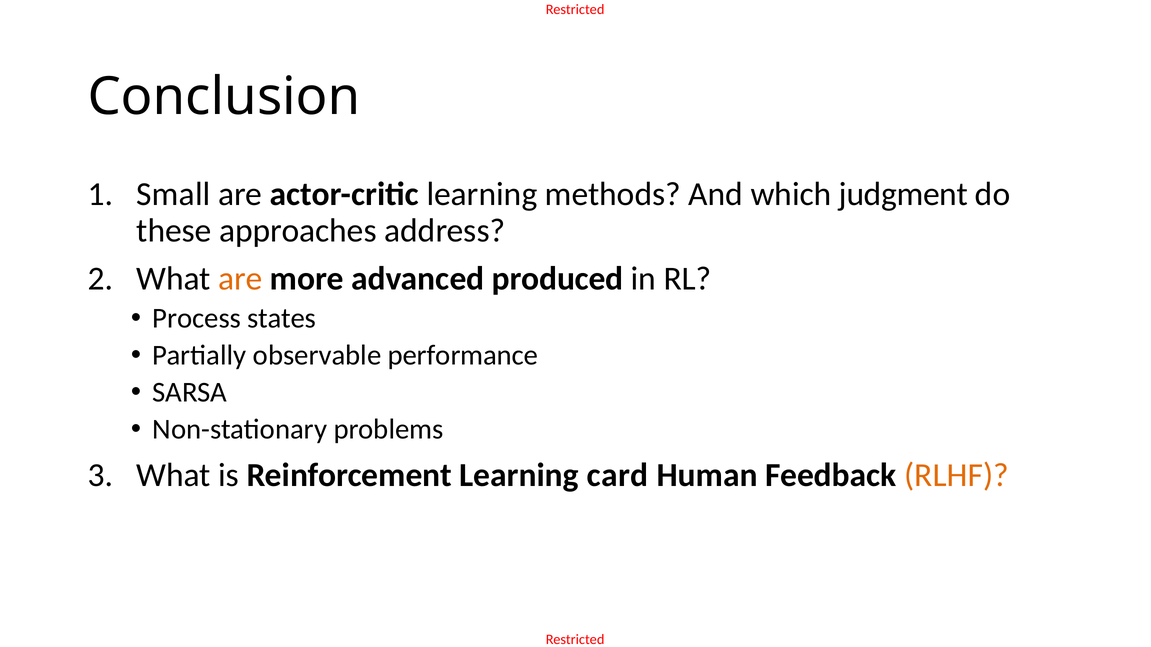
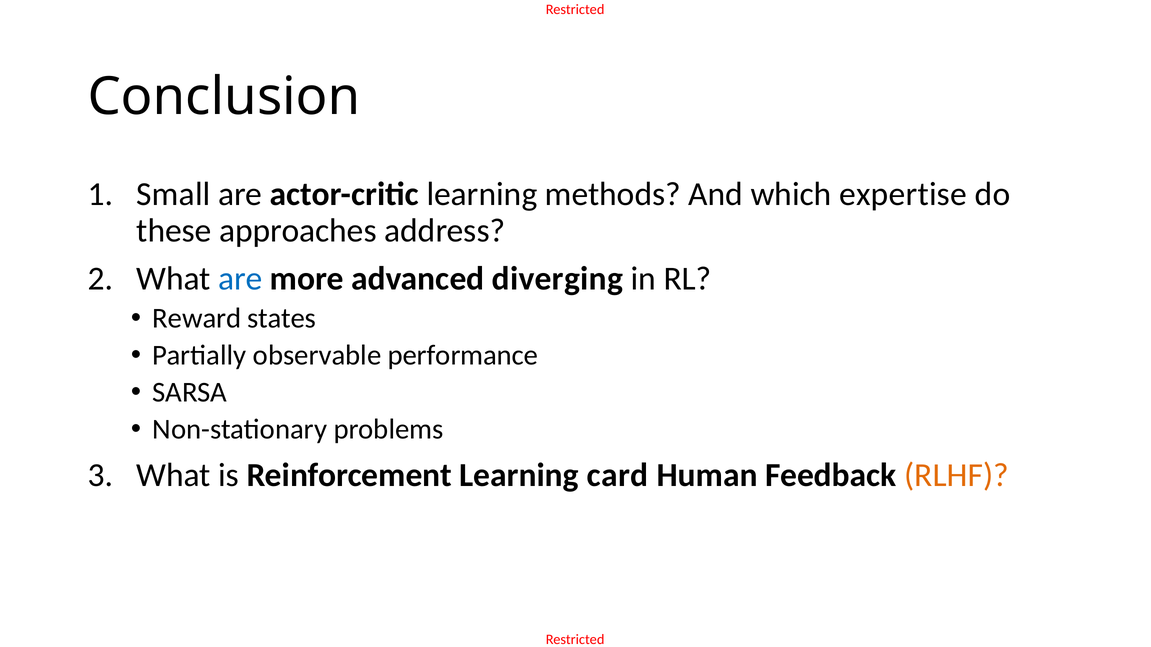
judgment: judgment -> expertise
are at (240, 279) colour: orange -> blue
produced: produced -> diverging
Process: Process -> Reward
